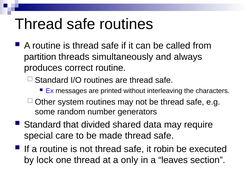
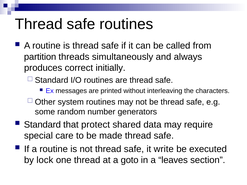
correct routine: routine -> initially
divided: divided -> protect
robin: robin -> write
only: only -> goto
